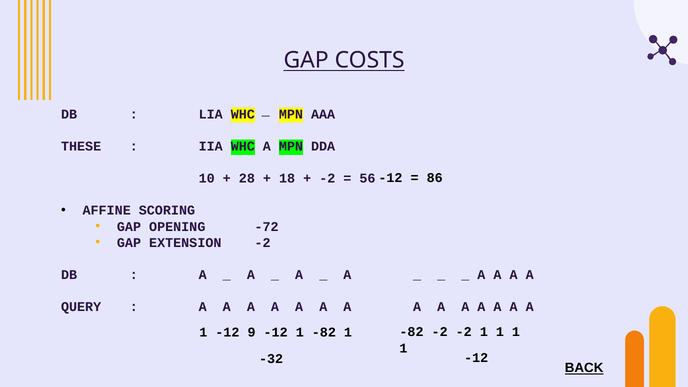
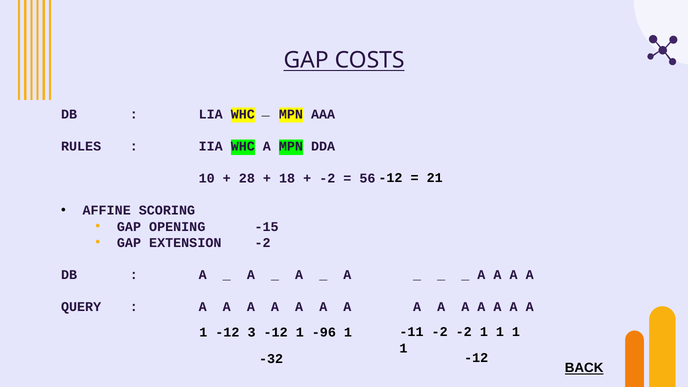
THESE: THESE -> RULES
86: 86 -> 21
-72: -72 -> -15
9: 9 -> 3
-12 1 -82: -82 -> -96
-82 at (412, 332): -82 -> -11
